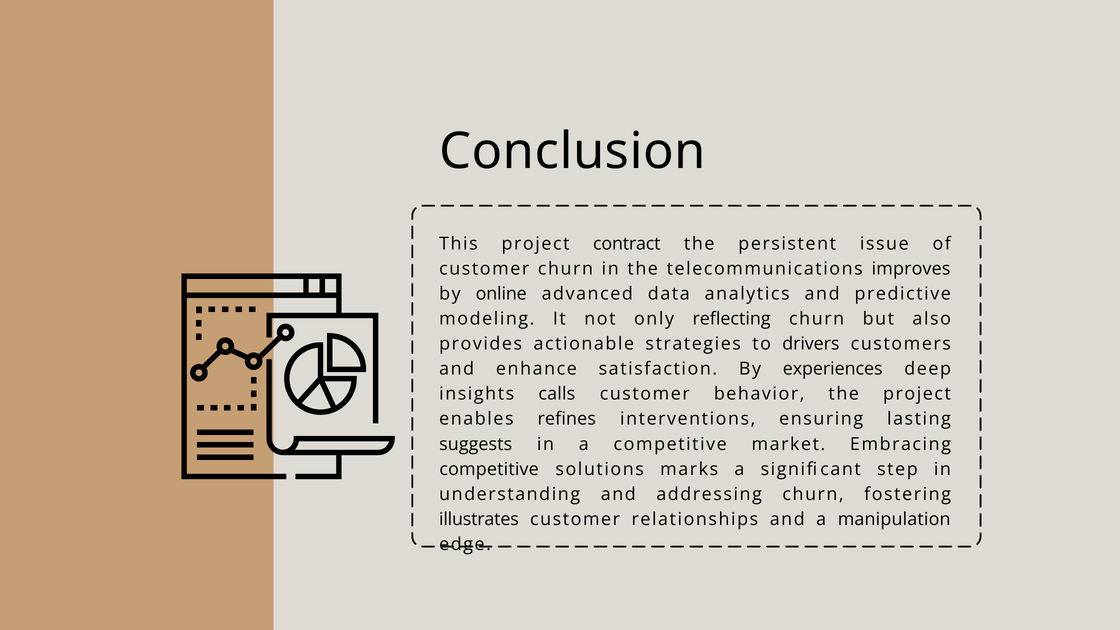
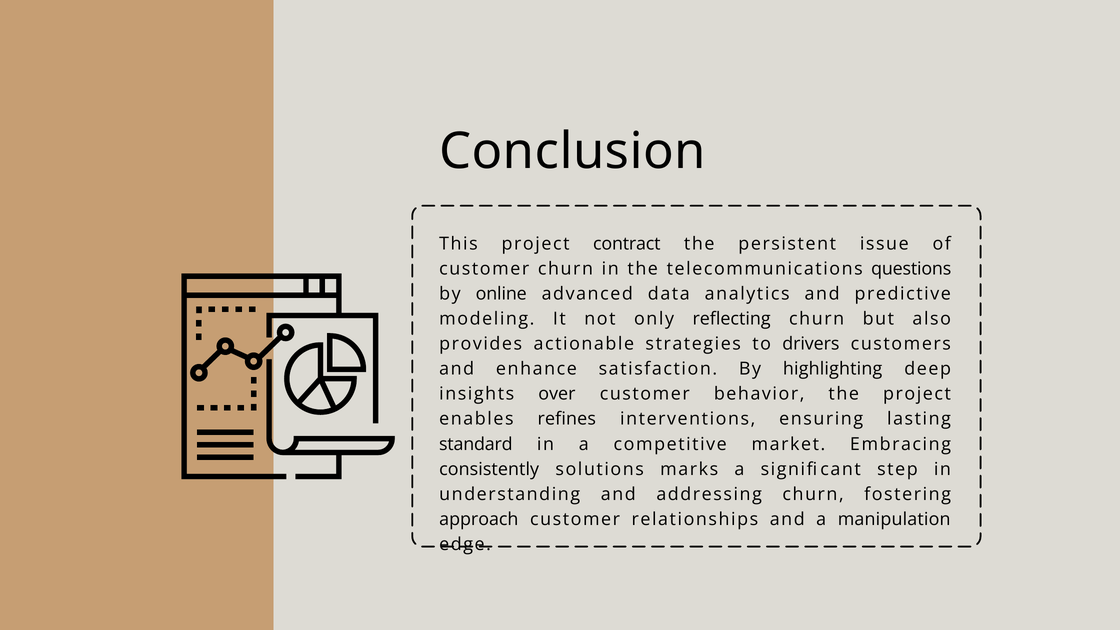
improves: improves -> questions
experiences: experiences -> highlighting
calls: calls -> over
suggests: suggests -> standard
competitive at (489, 469): competitive -> consistently
illustrates: illustrates -> approach
